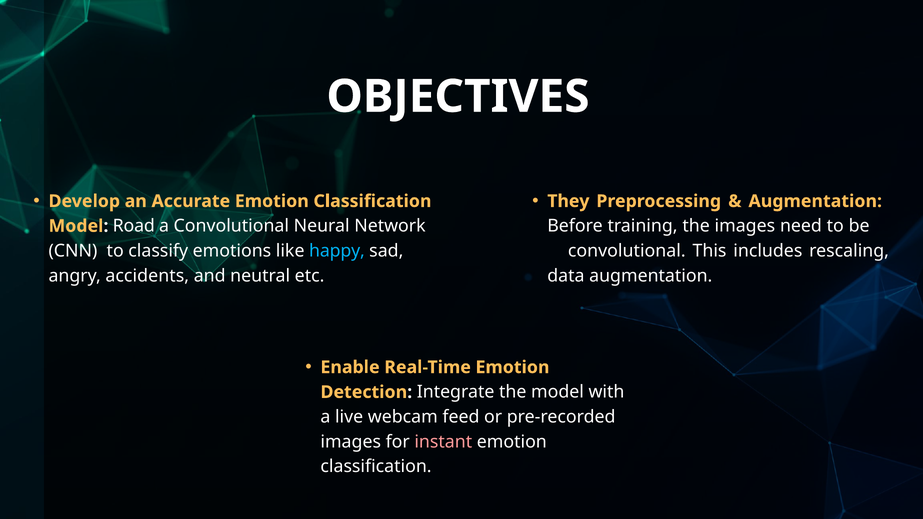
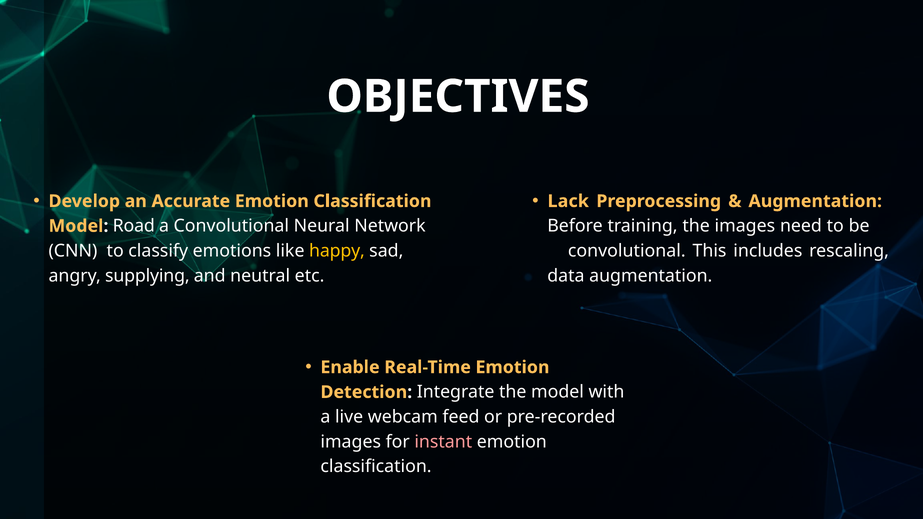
They: They -> Lack
happy colour: light blue -> yellow
accidents: accidents -> supplying
